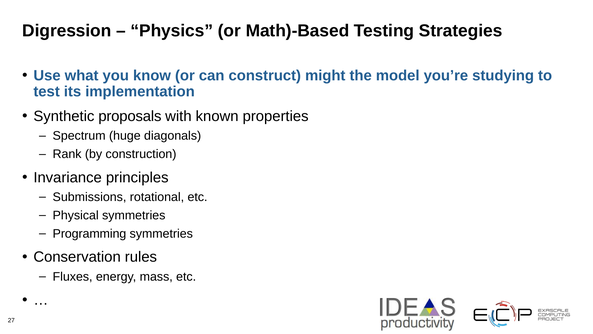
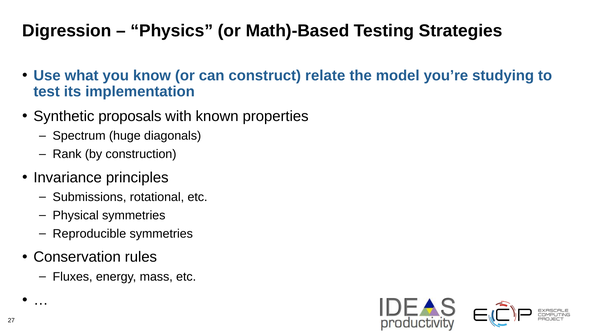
might: might -> relate
Programming: Programming -> Reproducible
